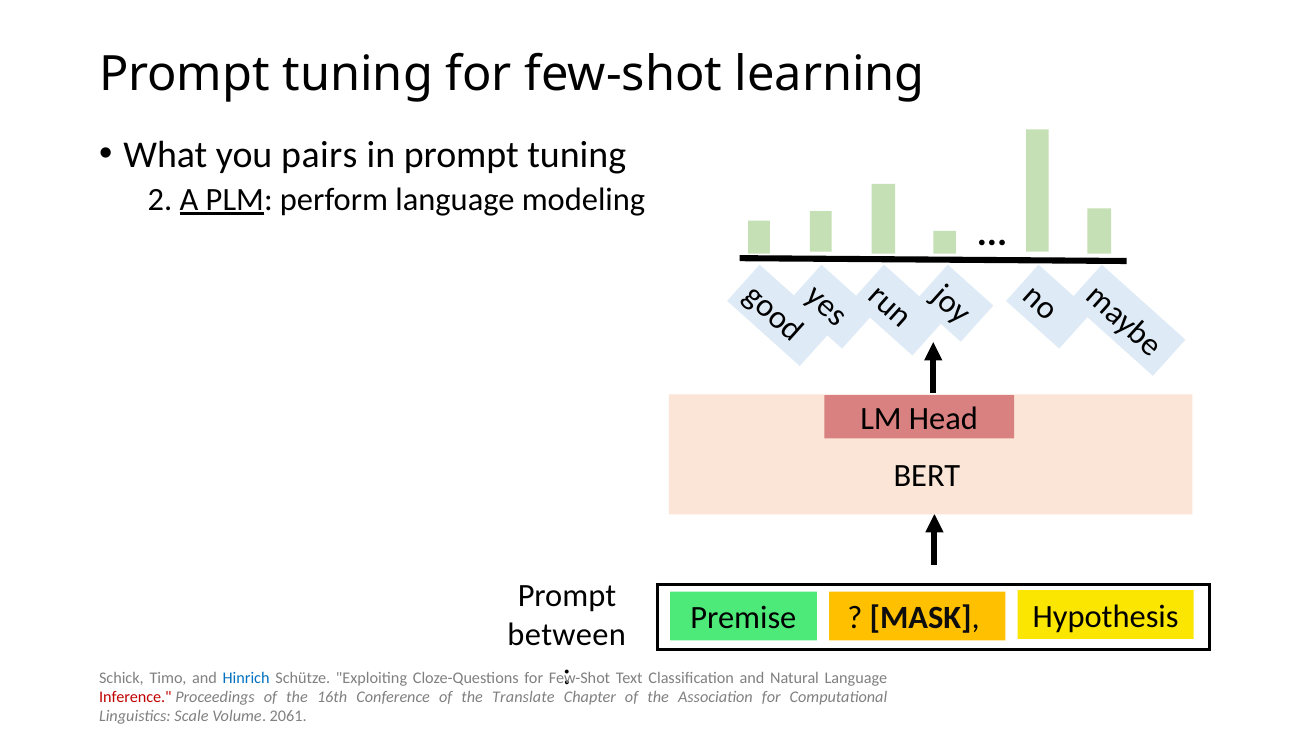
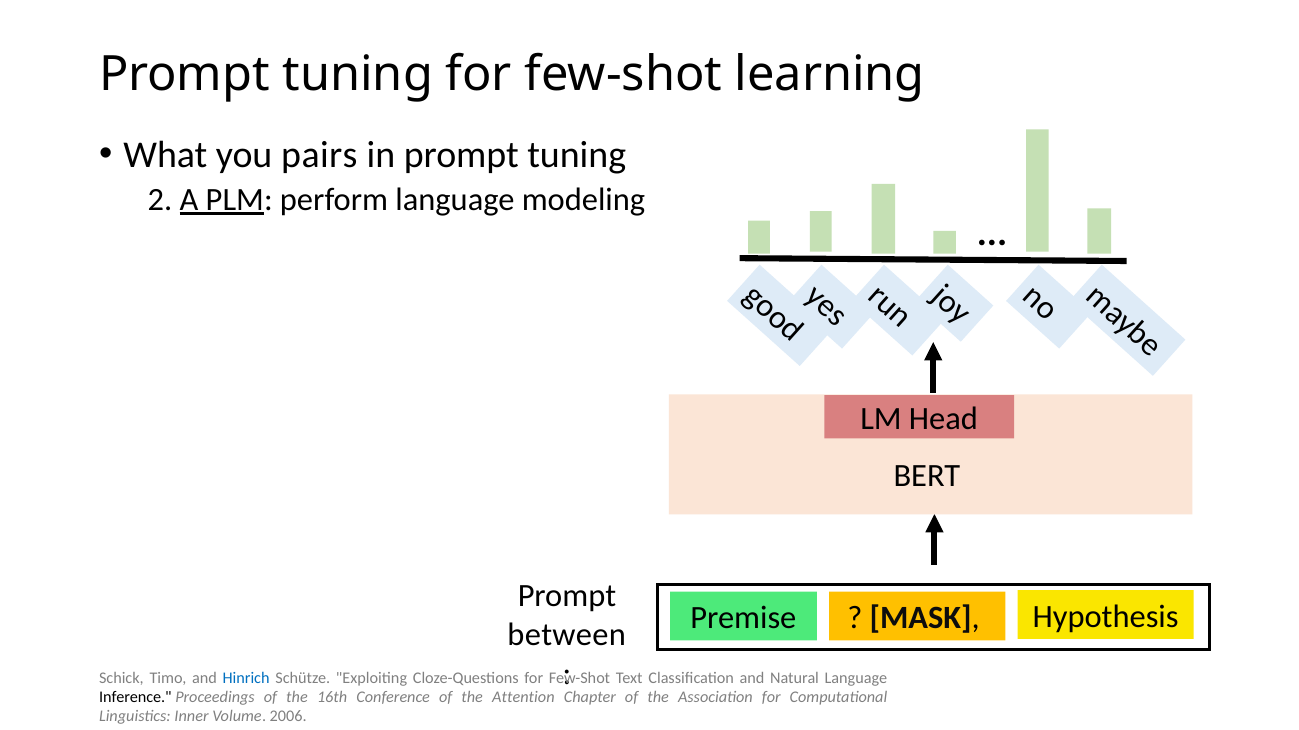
Inference colour: red -> black
Translate: Translate -> Attention
Scale: Scale -> Inner
2061: 2061 -> 2006
